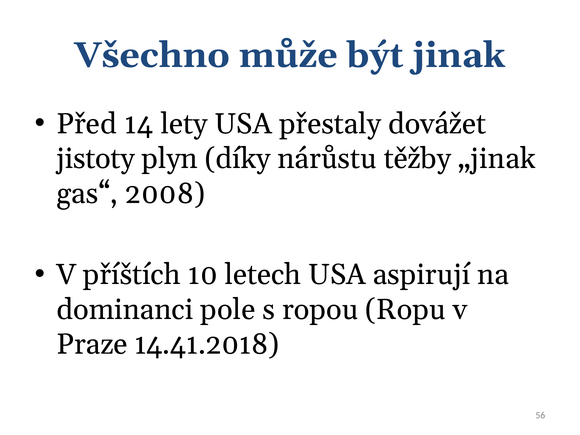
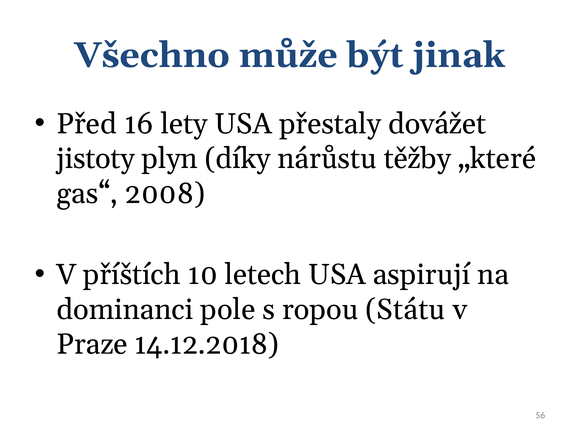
14: 14 -> 16
„jinak: „jinak -> „které
Ropu: Ropu -> Státu
14.41.2018: 14.41.2018 -> 14.12.2018
